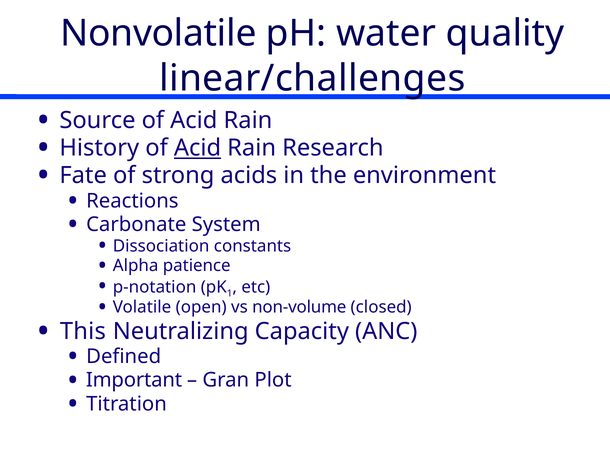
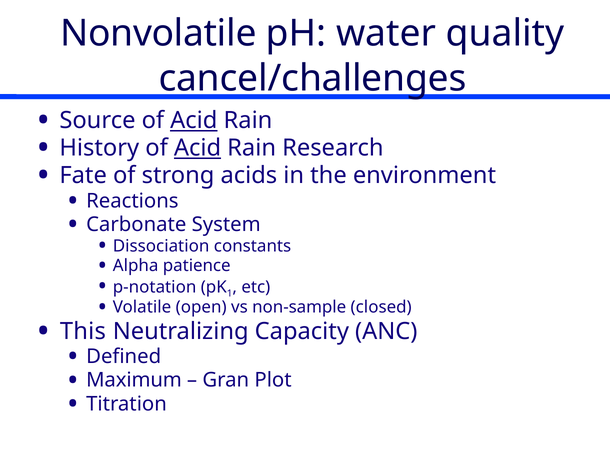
linear/challenges: linear/challenges -> cancel/challenges
Acid at (194, 120) underline: none -> present
non-volume: non-volume -> non-sample
Important: Important -> Maximum
